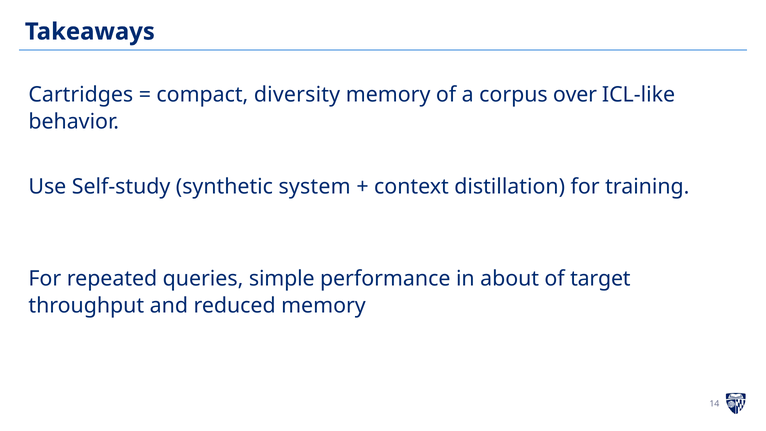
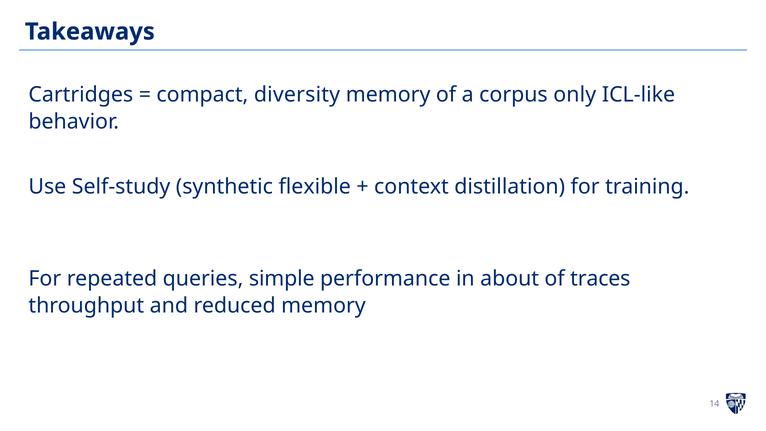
over: over -> only
system: system -> flexible
target: target -> traces
